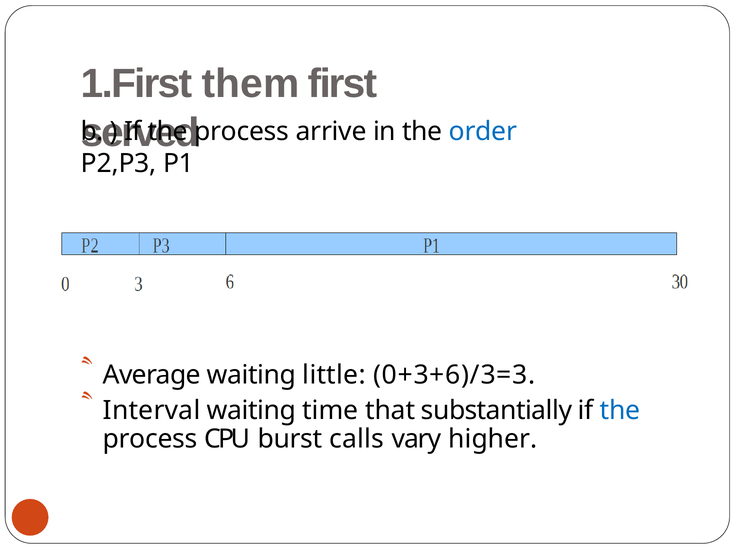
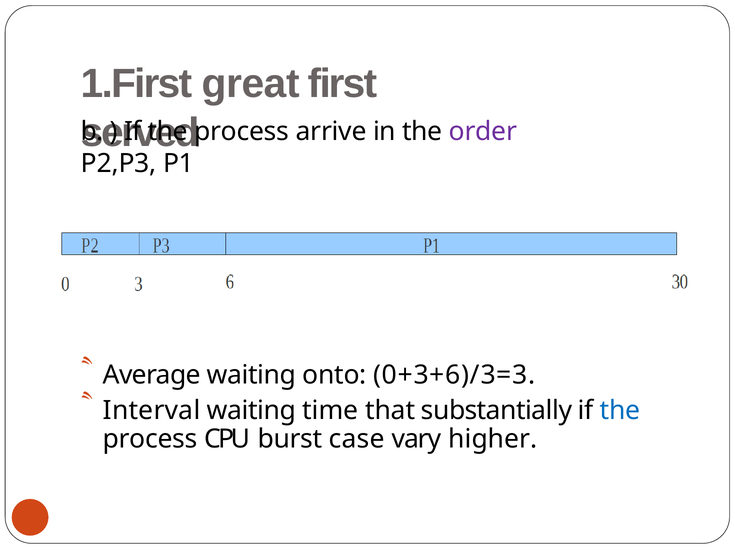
them: them -> great
order colour: blue -> purple
little: little -> onto
calls: calls -> case
